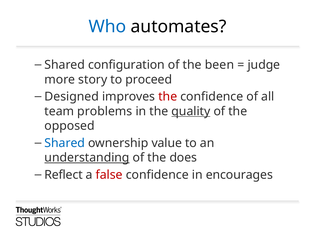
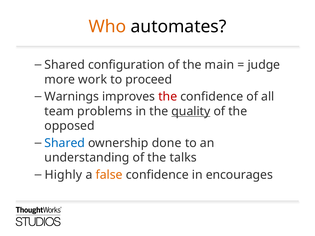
Who colour: blue -> orange
been: been -> main
story: story -> work
Designed: Designed -> Warnings
value: value -> done
understanding underline: present -> none
does: does -> talks
Reflect: Reflect -> Highly
false colour: red -> orange
